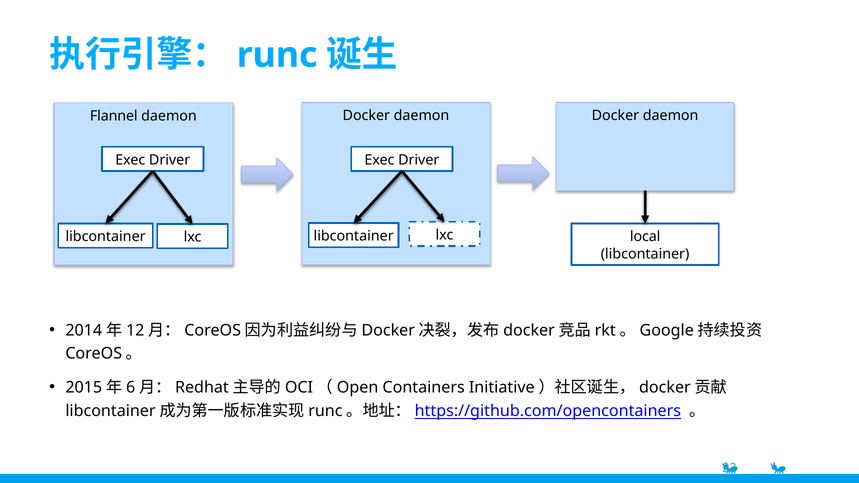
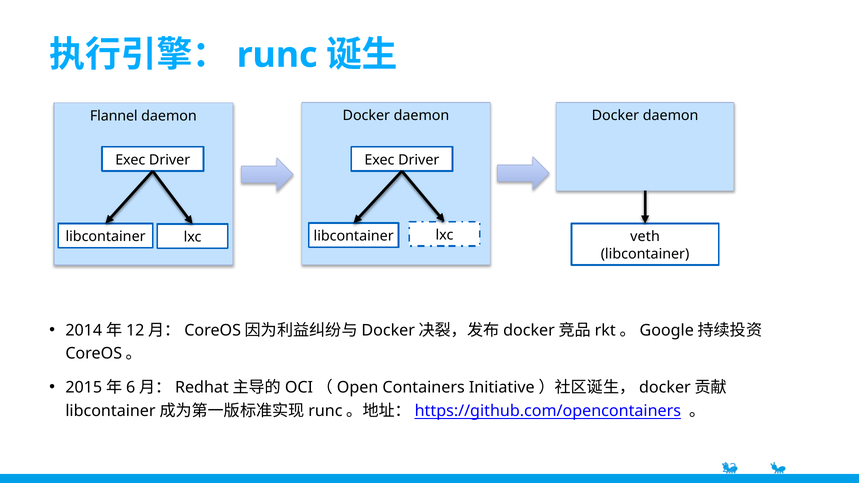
local: local -> veth
